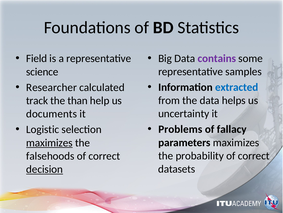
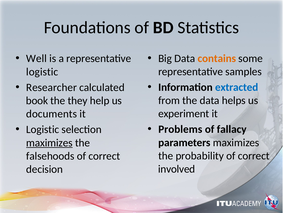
contains colour: purple -> orange
Field: Field -> Well
science at (42, 72): science -> logistic
track: track -> book
than: than -> they
uncertainty: uncertainty -> experiment
datasets: datasets -> involved
decision underline: present -> none
